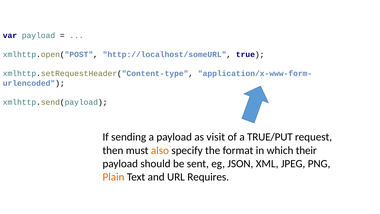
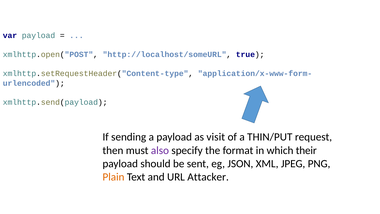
TRUE/PUT: TRUE/PUT -> THIN/PUT
also colour: orange -> purple
Requires: Requires -> Attacker
